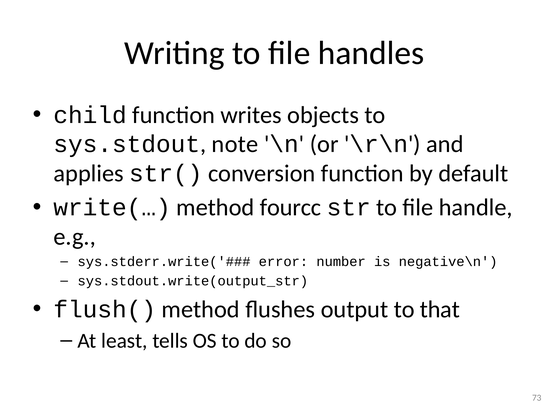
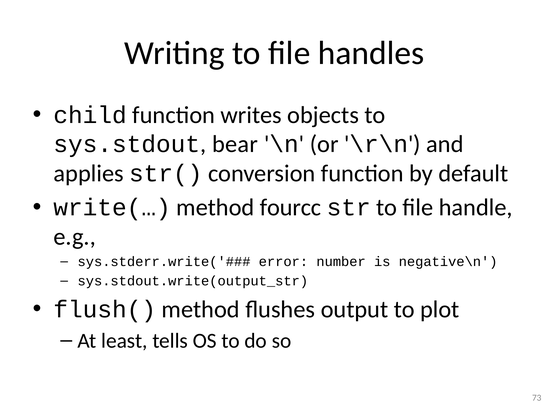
note: note -> bear
that: that -> plot
